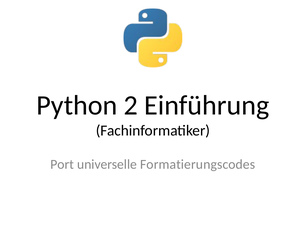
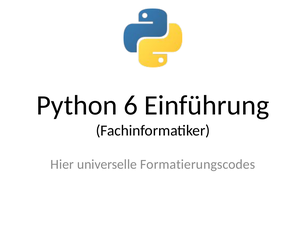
2: 2 -> 6
Port: Port -> Hier
